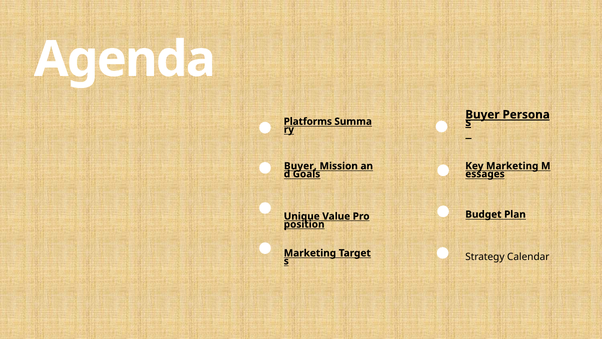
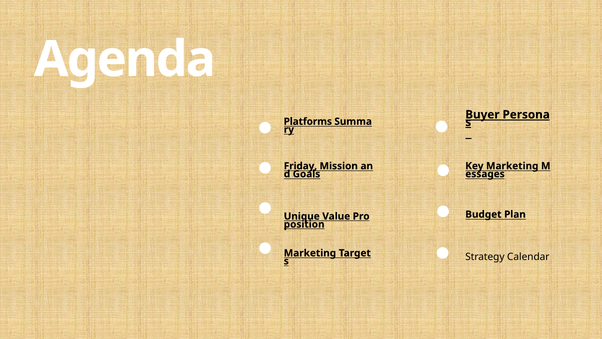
Buyer at (300, 166): Buyer -> Friday
